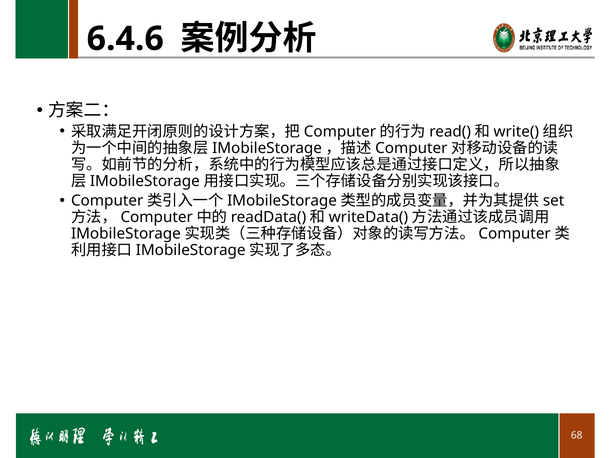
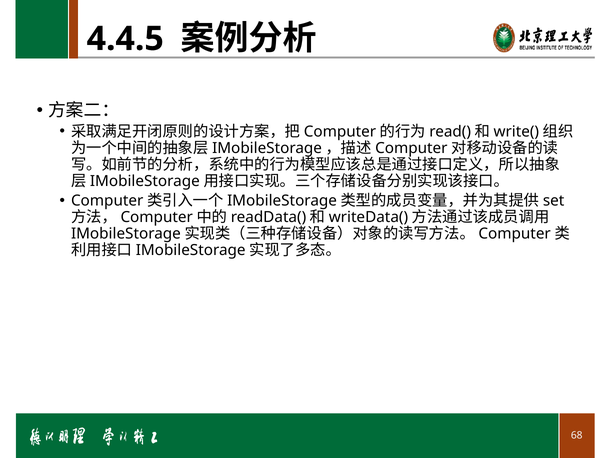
6.4.6: 6.4.6 -> 4.4.5
